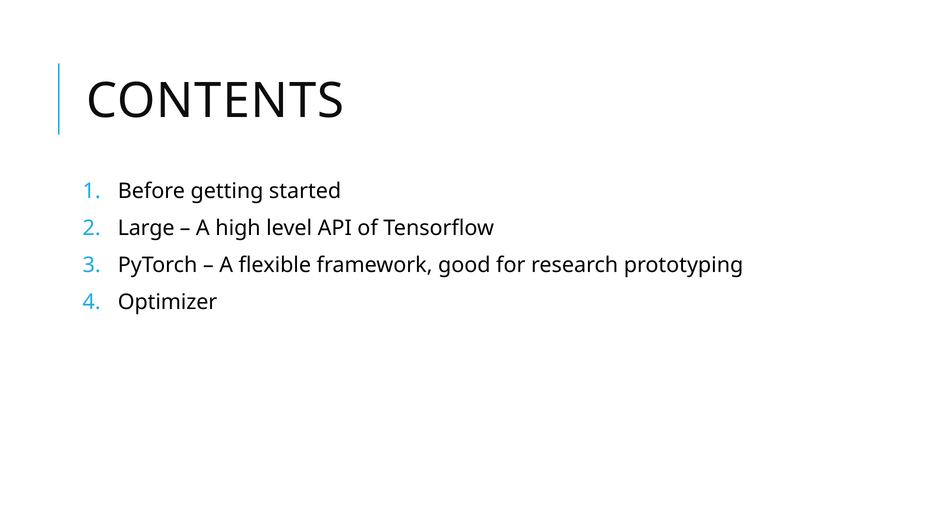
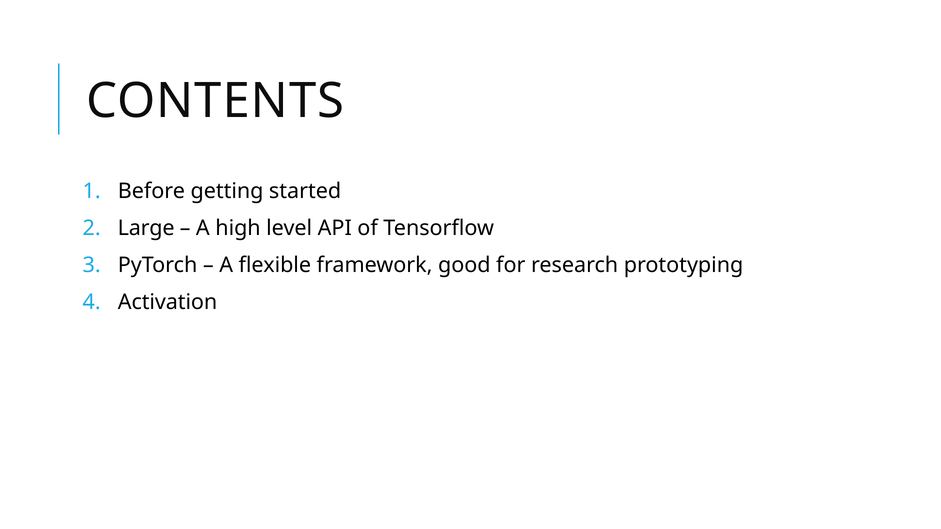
Optimizer: Optimizer -> Activation
